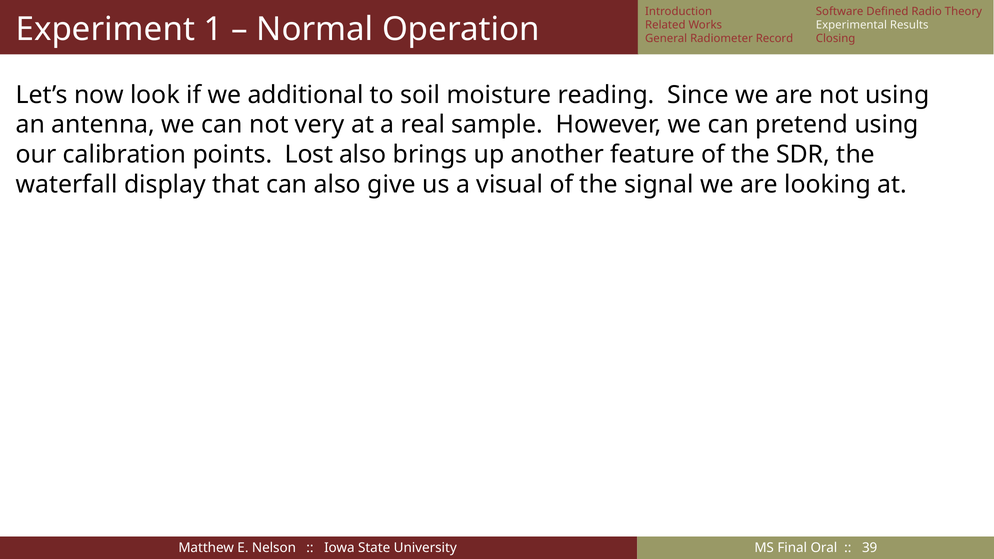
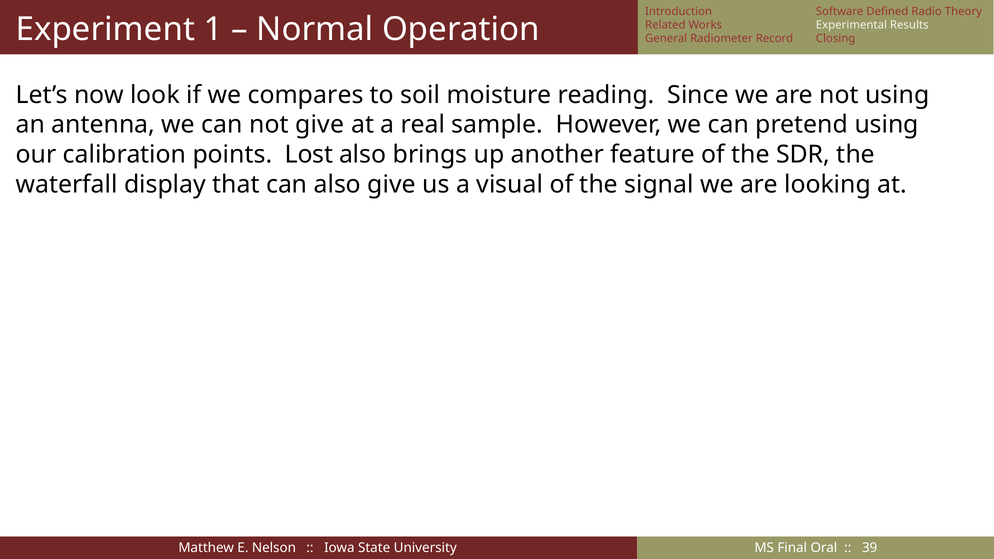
additional: additional -> compares
not very: very -> give
